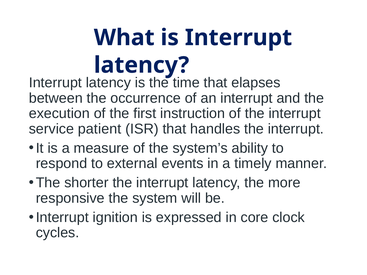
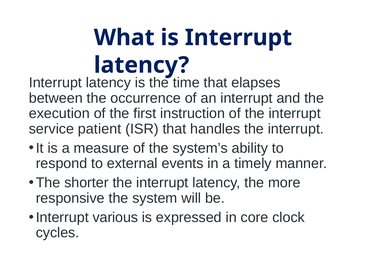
ignition: ignition -> various
